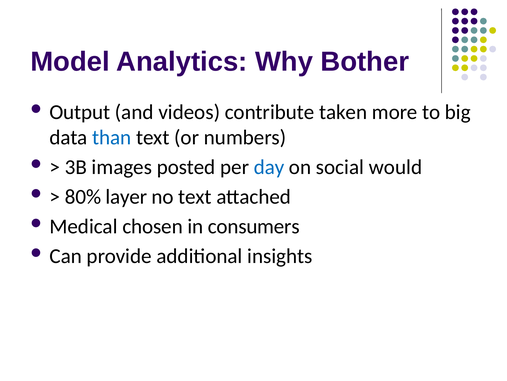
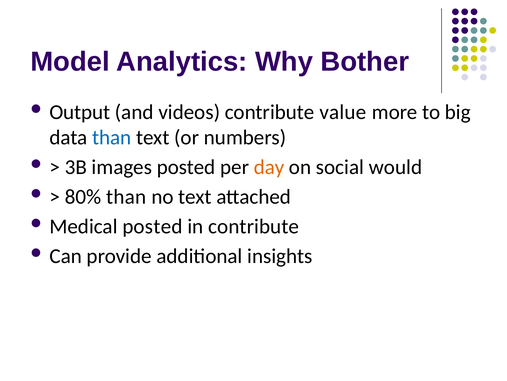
taken: taken -> value
day colour: blue -> orange
80% layer: layer -> than
Medical chosen: chosen -> posted
in consumers: consumers -> contribute
